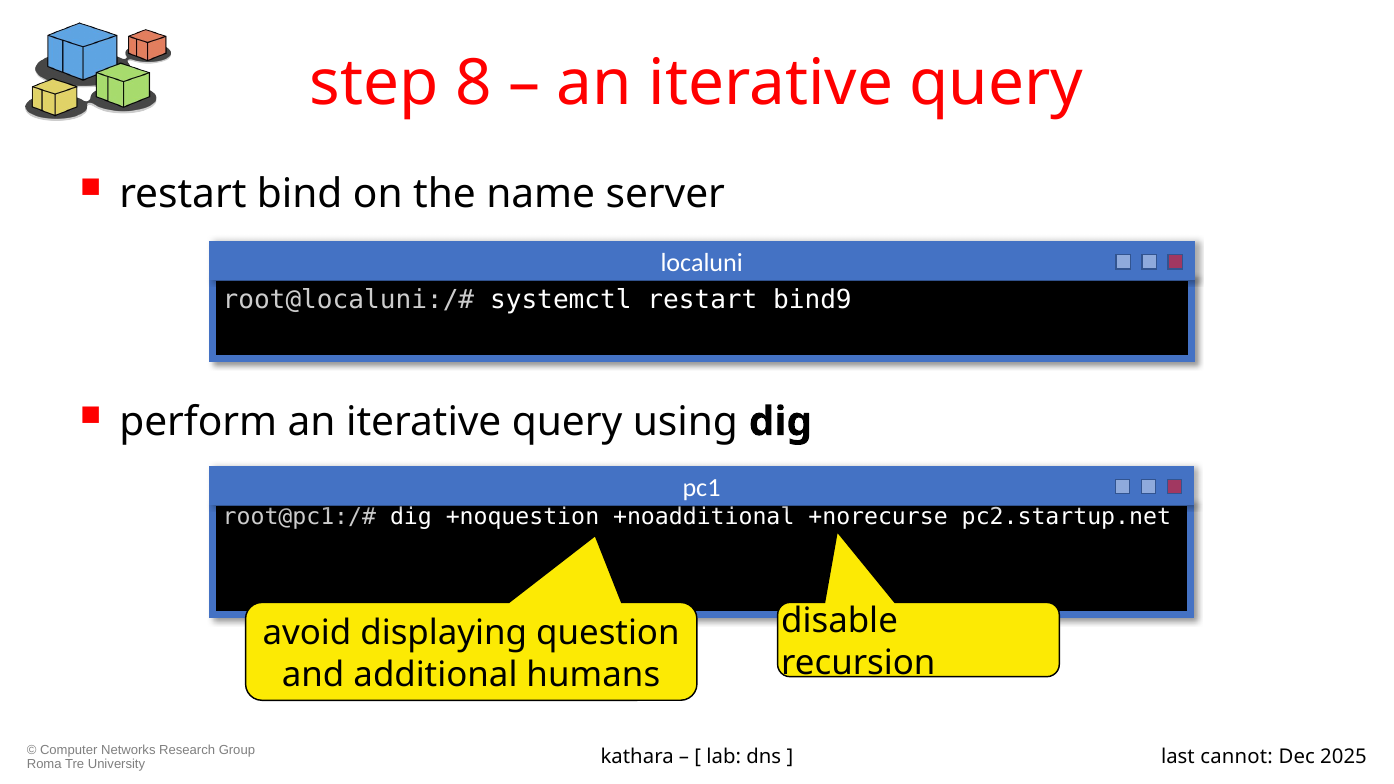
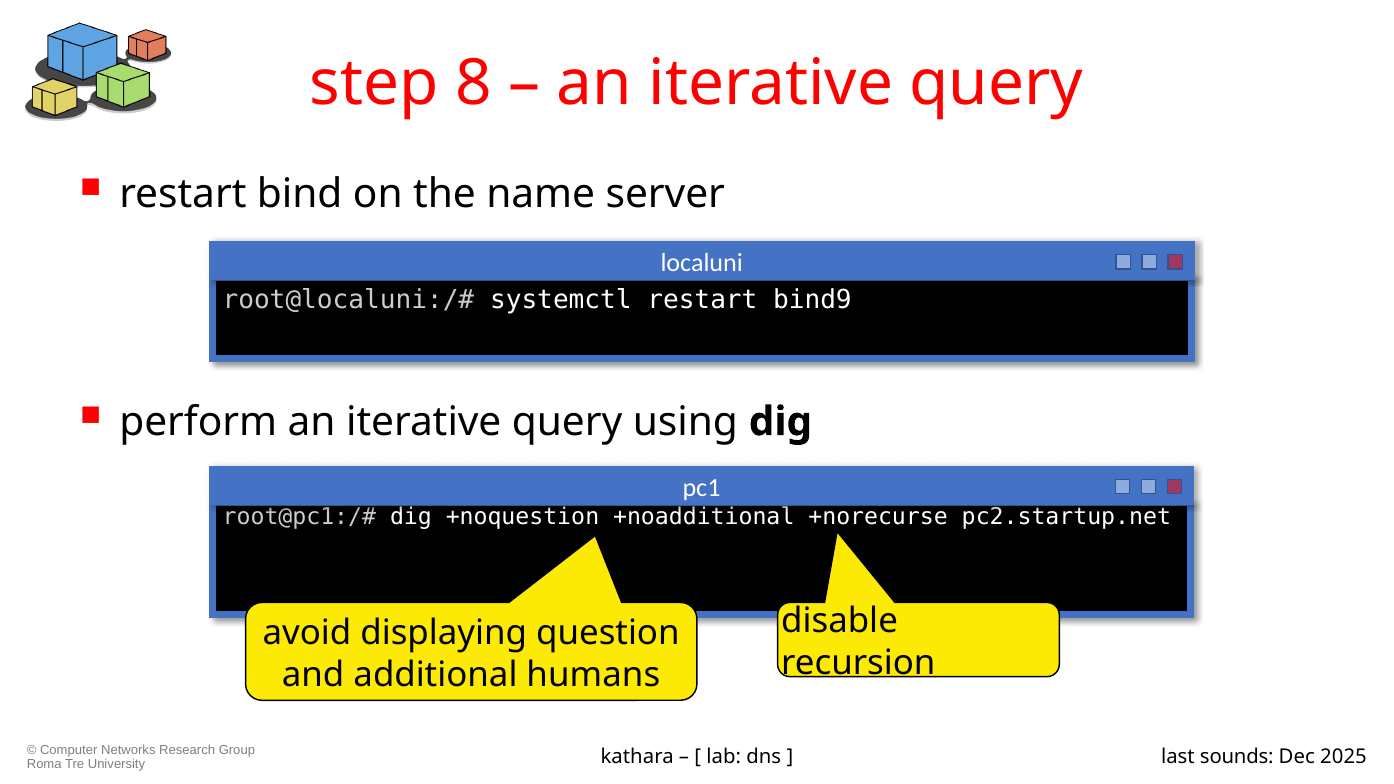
cannot: cannot -> sounds
